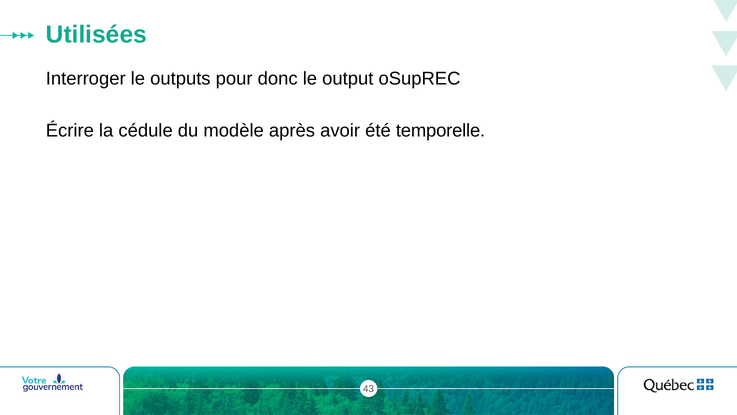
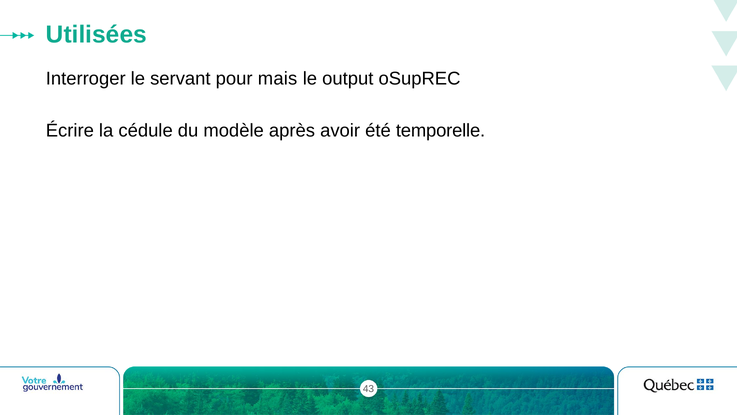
outputs: outputs -> servant
donc: donc -> mais
